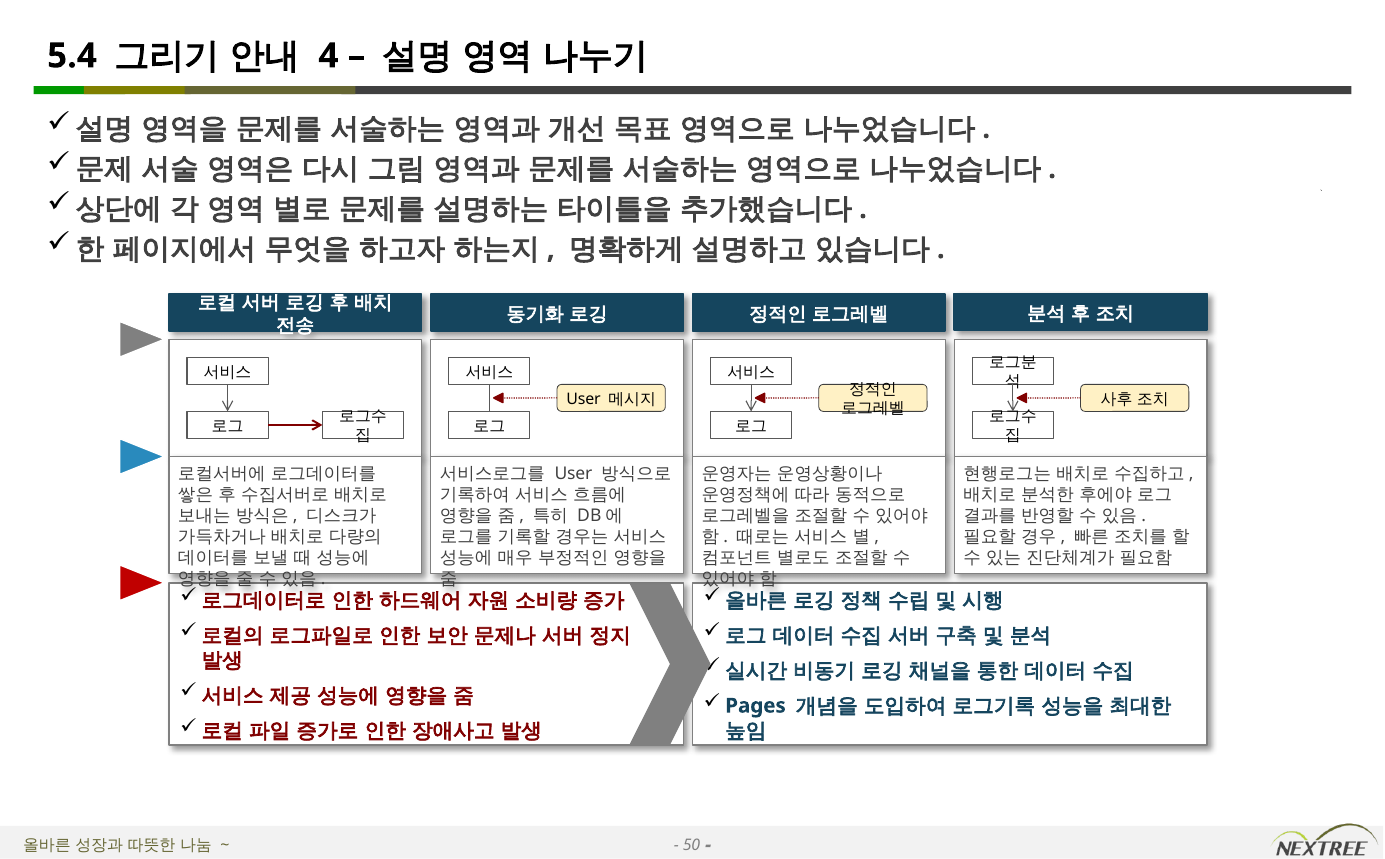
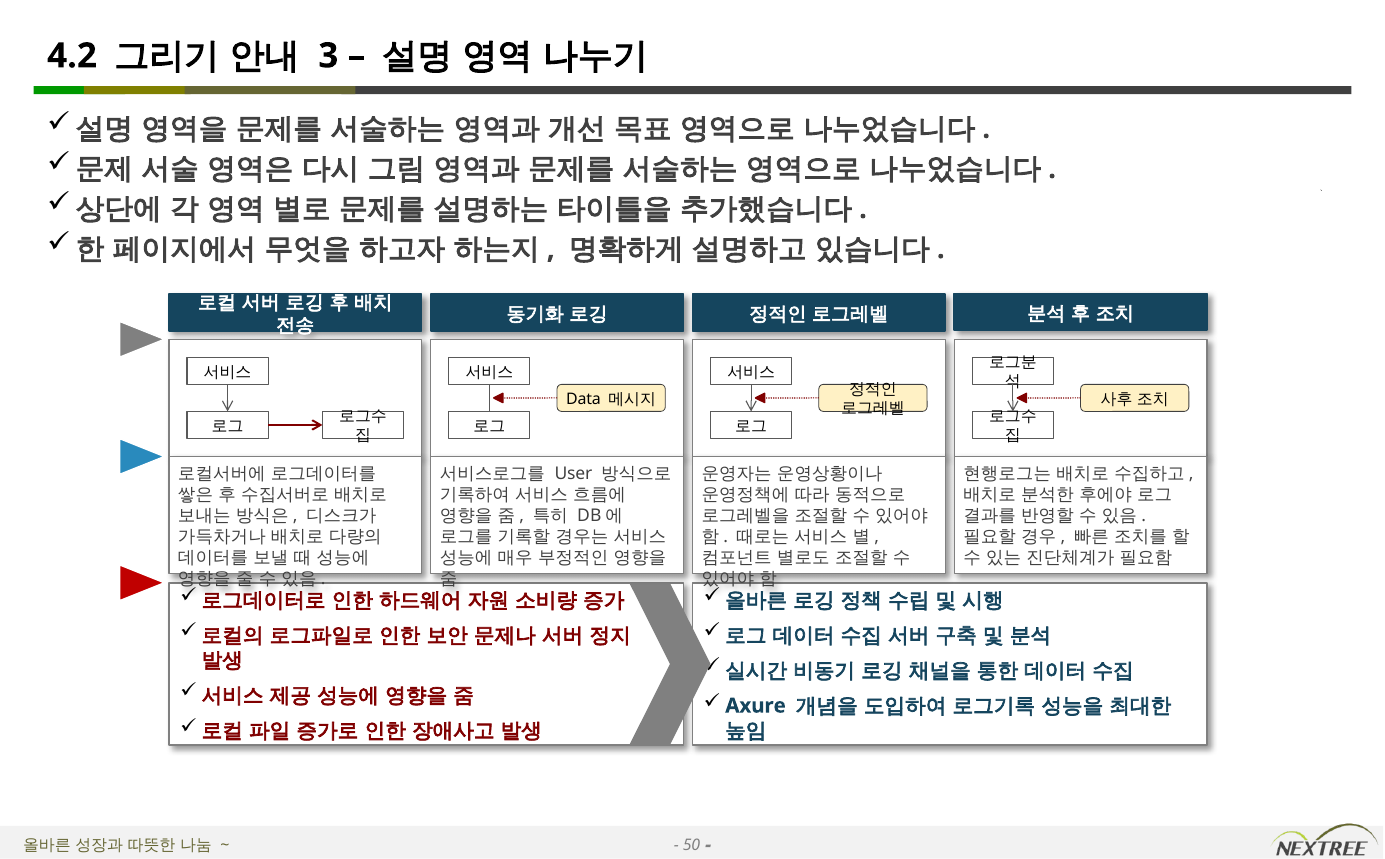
5.4: 5.4 -> 4.2
4: 4 -> 3
User at (583, 399): User -> Data
Pages: Pages -> Axure
